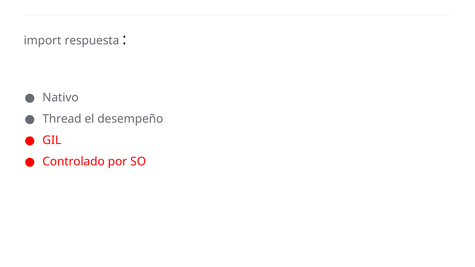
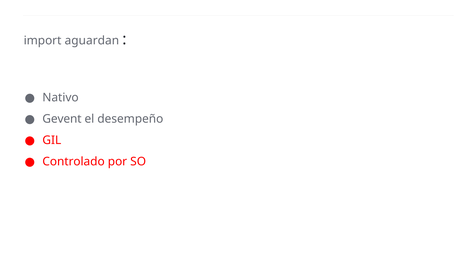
respuesta: respuesta -> aguardan
Thread: Thread -> Gevent
